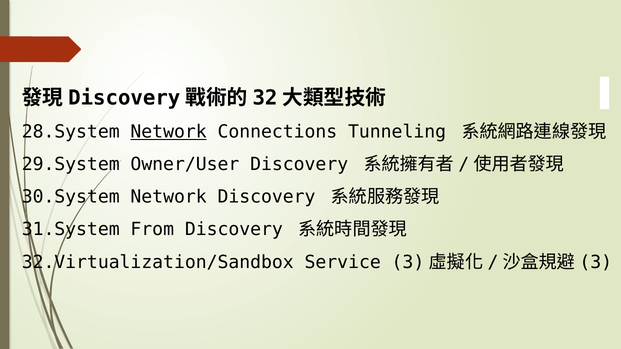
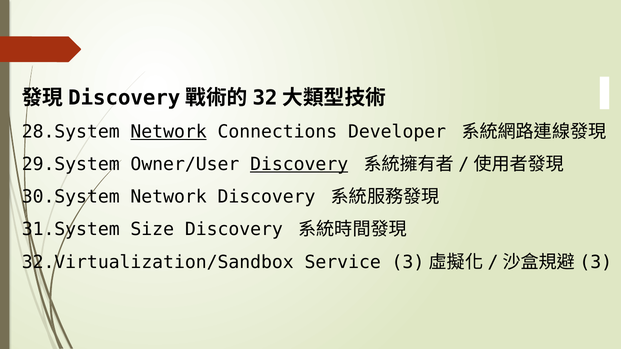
Tunneling: Tunneling -> Developer
Discovery at (299, 164) underline: none -> present
From: From -> Size
